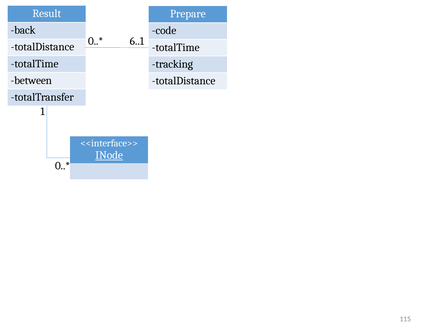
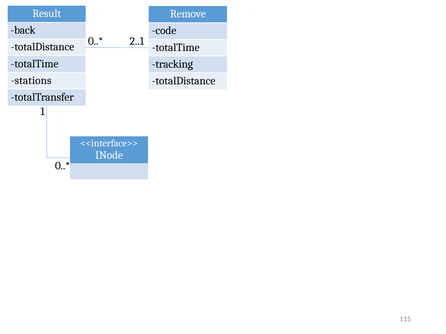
Prepare: Prepare -> Remove
6..1: 6..1 -> 2..1
between: between -> stations
INode underline: present -> none
